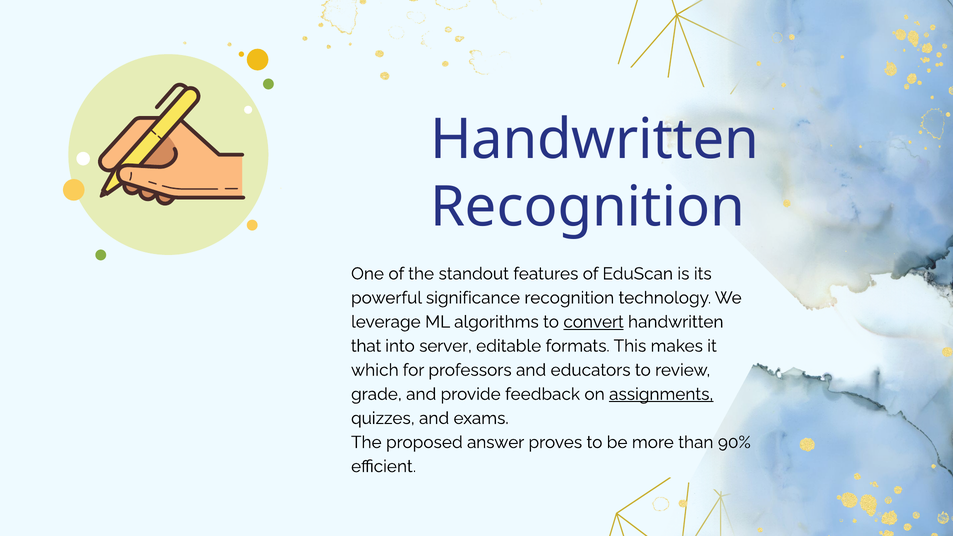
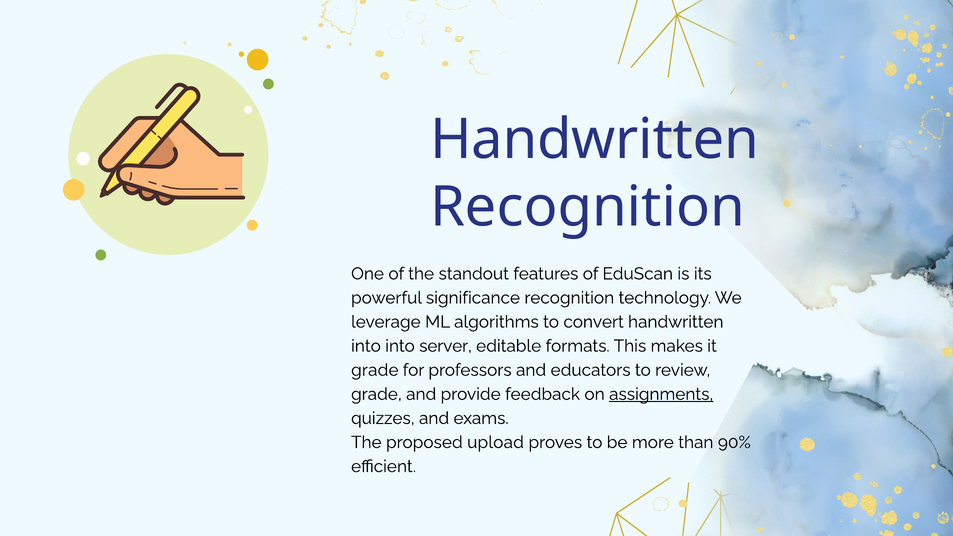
convert underline: present -> none
that at (366, 346): that -> into
which at (375, 370): which -> grade
answer: answer -> upload
